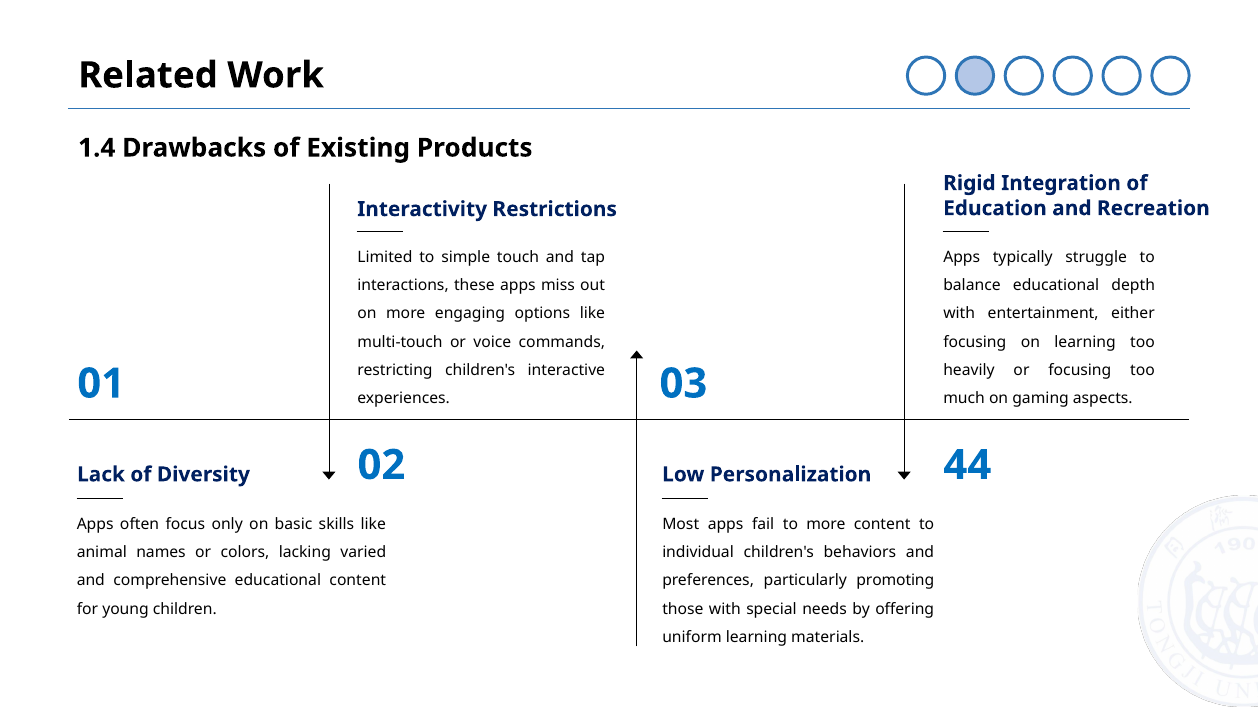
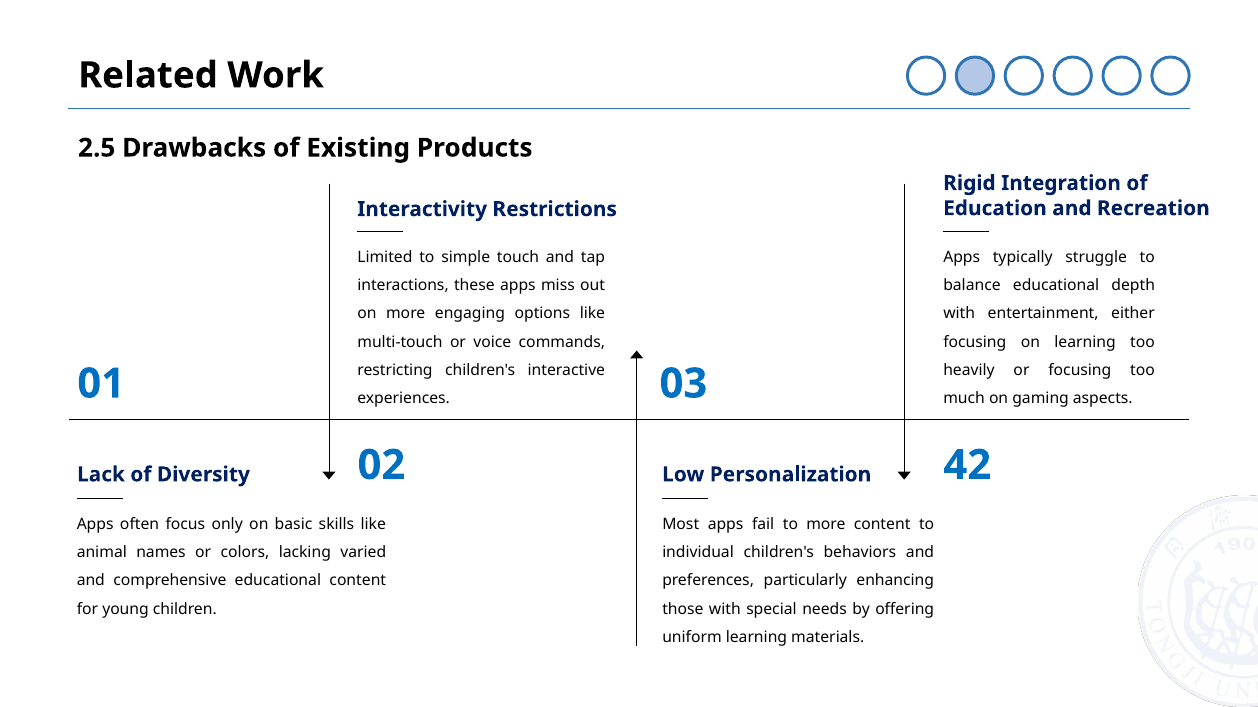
1.4: 1.4 -> 2.5
44: 44 -> 42
promoting: promoting -> enhancing
